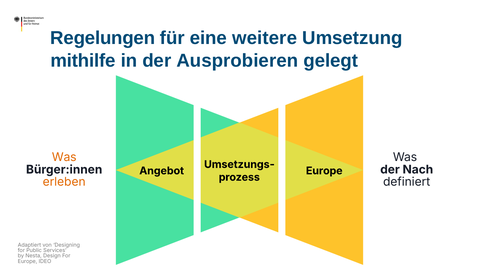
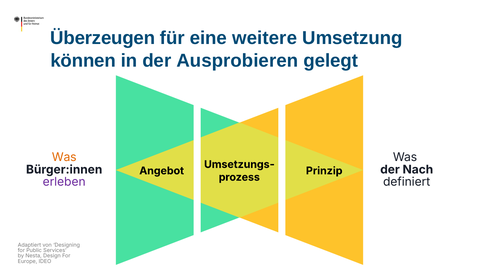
Regelungen: Regelungen -> Überzeugen
mithilfe: mithilfe -> können
Europe at (324, 170): Europe -> Prinzip
erleben colour: orange -> purple
